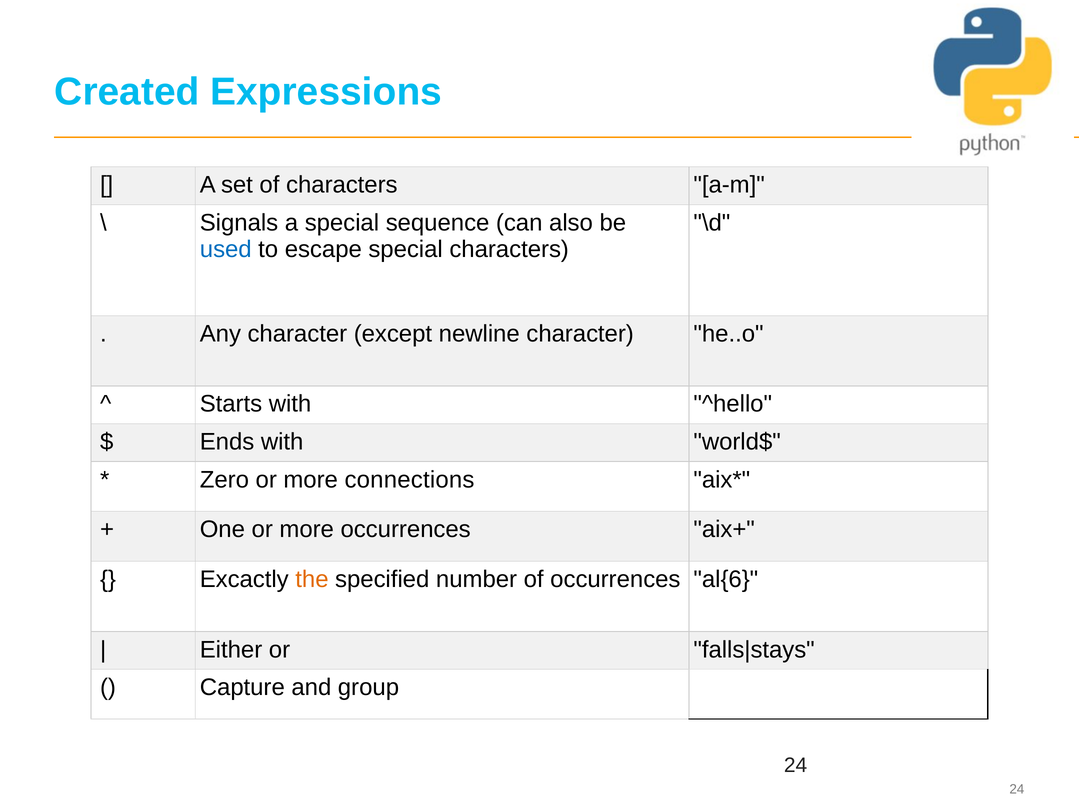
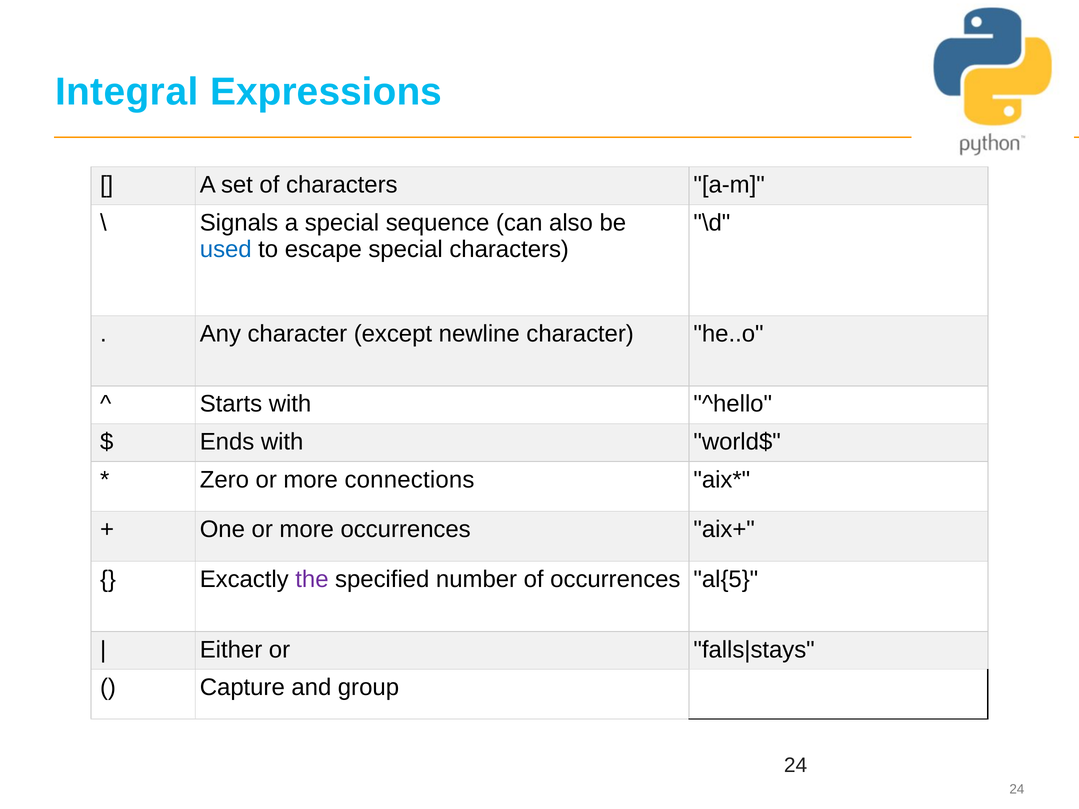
Created: Created -> Integral
the colour: orange -> purple
al{6: al{6 -> al{5
